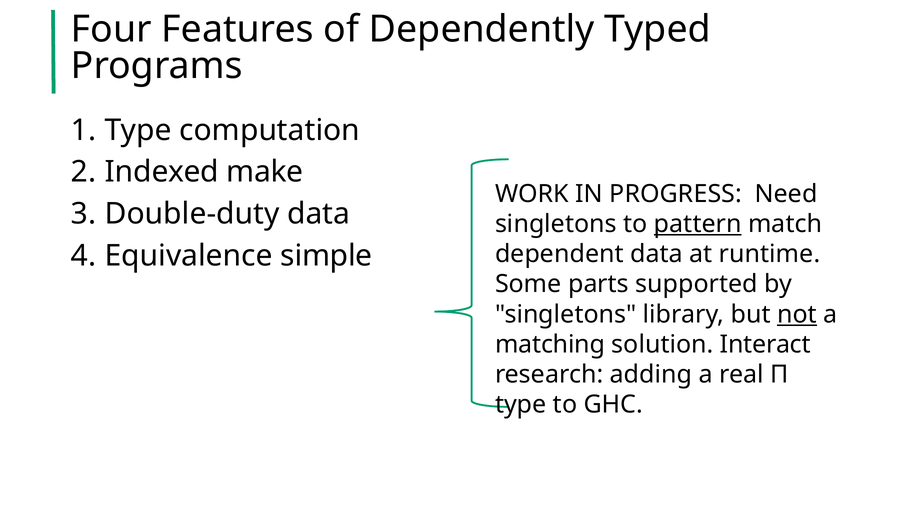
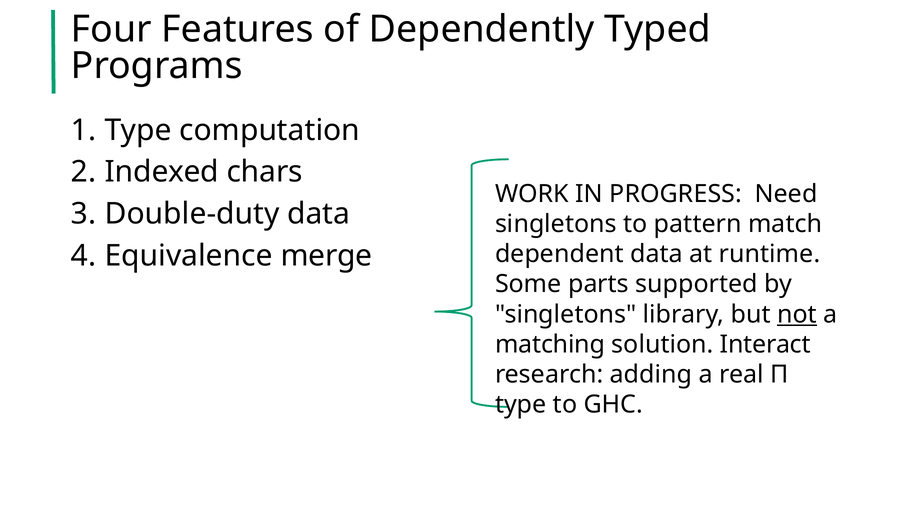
make: make -> chars
pattern underline: present -> none
simple: simple -> merge
